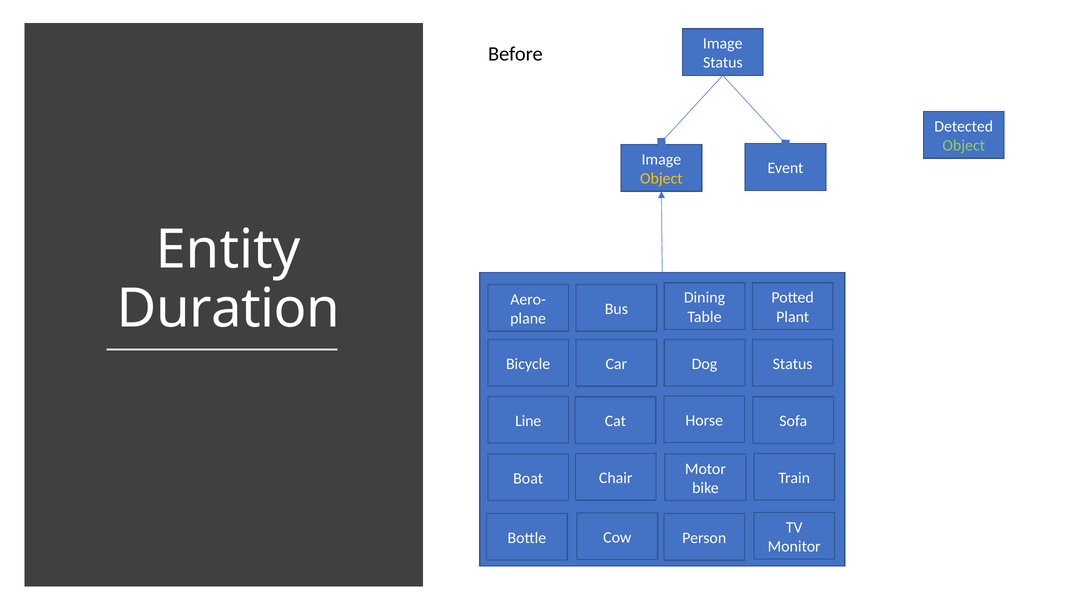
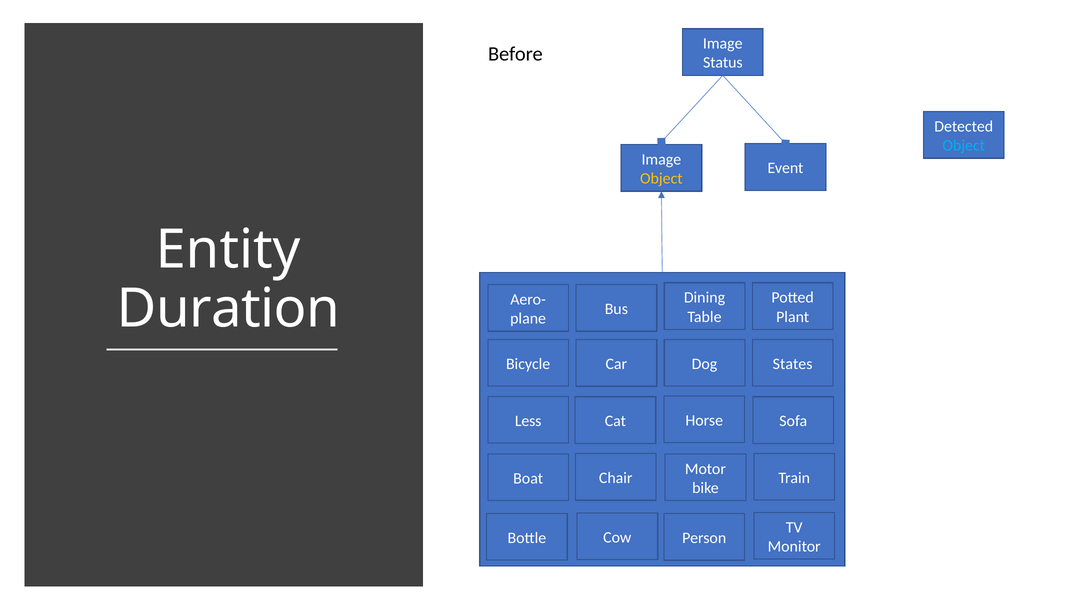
Object at (964, 146) colour: light green -> light blue
Status at (793, 364): Status -> States
Line: Line -> Less
